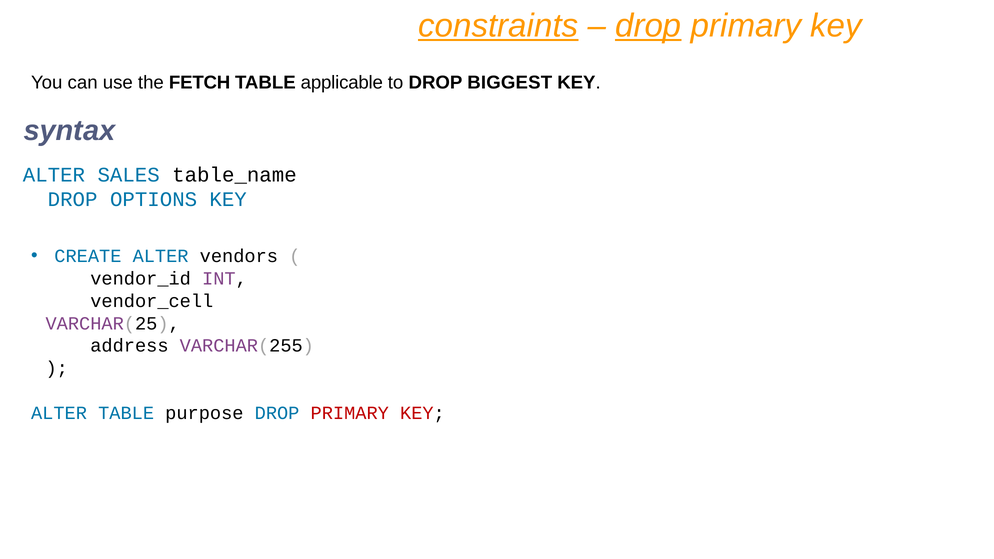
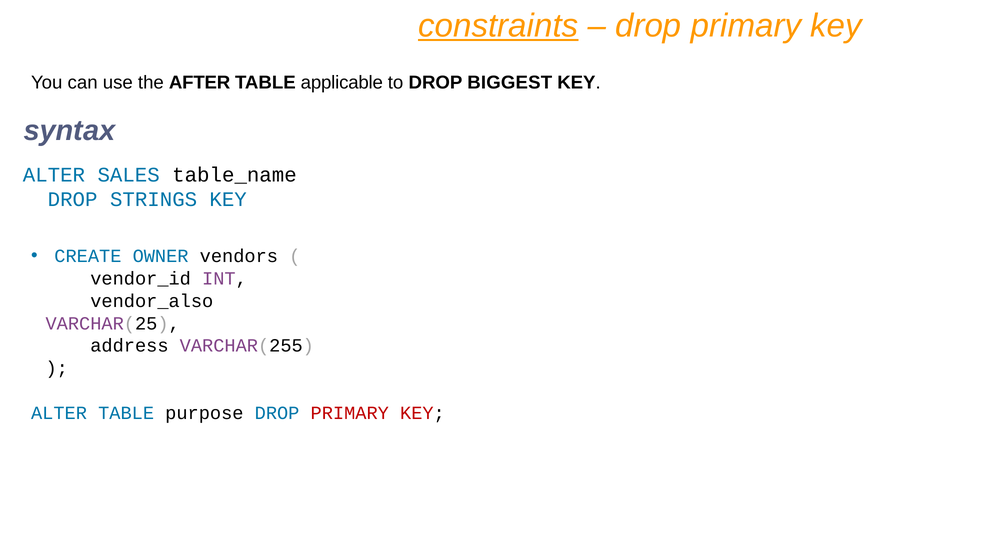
drop at (648, 26) underline: present -> none
FETCH: FETCH -> AFTER
OPTIONS: OPTIONS -> STRINGS
CREATE ALTER: ALTER -> OWNER
vendor_cell: vendor_cell -> vendor_also
